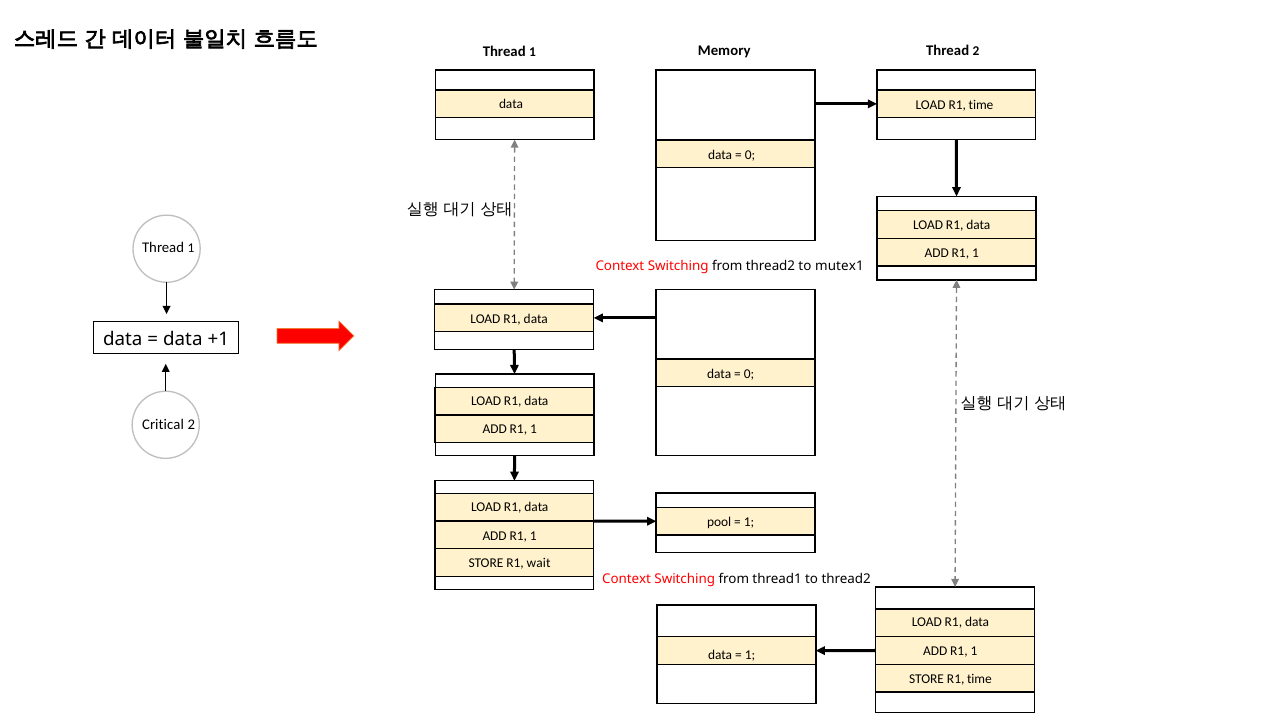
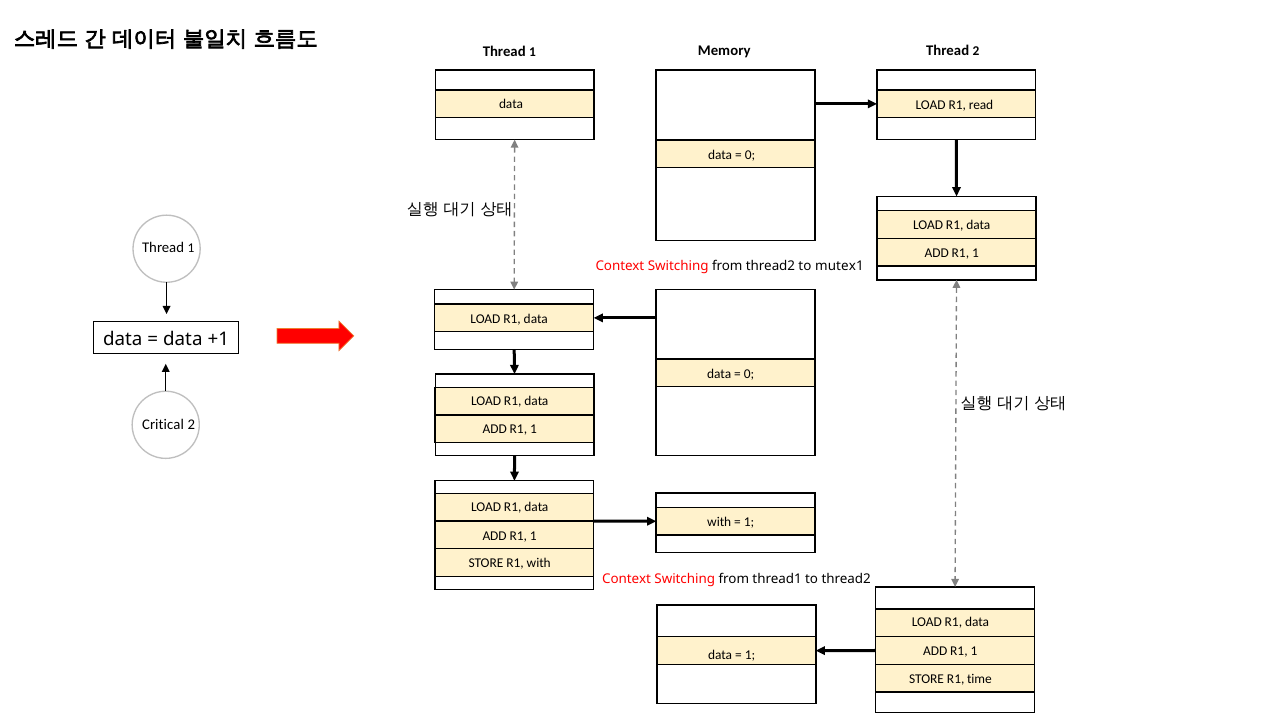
LOAD R1 time: time -> read
pool at (719, 522): pool -> with
R1 wait: wait -> with
